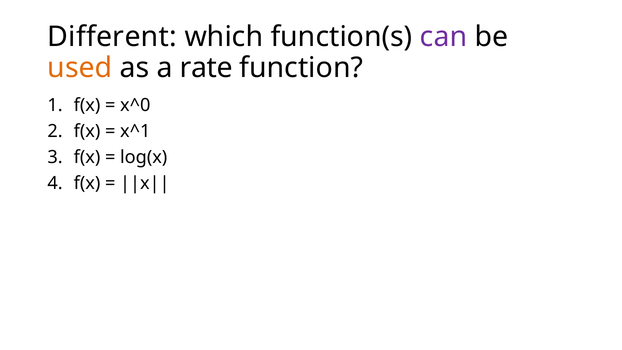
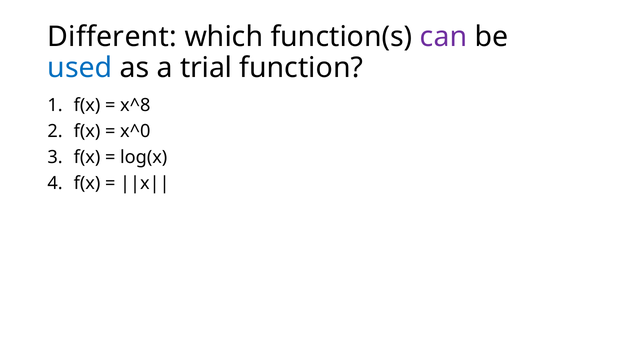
used colour: orange -> blue
rate: rate -> trial
x^0: x^0 -> x^8
x^1: x^1 -> x^0
